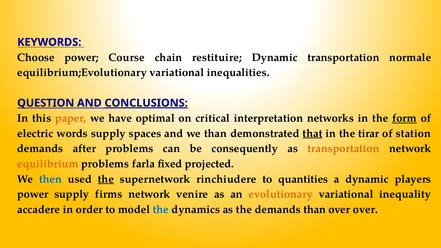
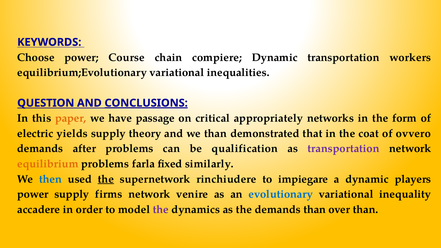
restituire: restituire -> compiere
normale: normale -> workers
optimal: optimal -> passage
interpretation: interpretation -> appropriately
form underline: present -> none
words: words -> yields
spaces: spaces -> theory
that underline: present -> none
tirar: tirar -> coat
station: station -> ovvero
consequently: consequently -> qualification
transportation at (344, 149) colour: orange -> purple
projected: projected -> similarly
quantities: quantities -> impiegare
evolutionary colour: orange -> blue
the at (161, 209) colour: blue -> purple
over over: over -> than
